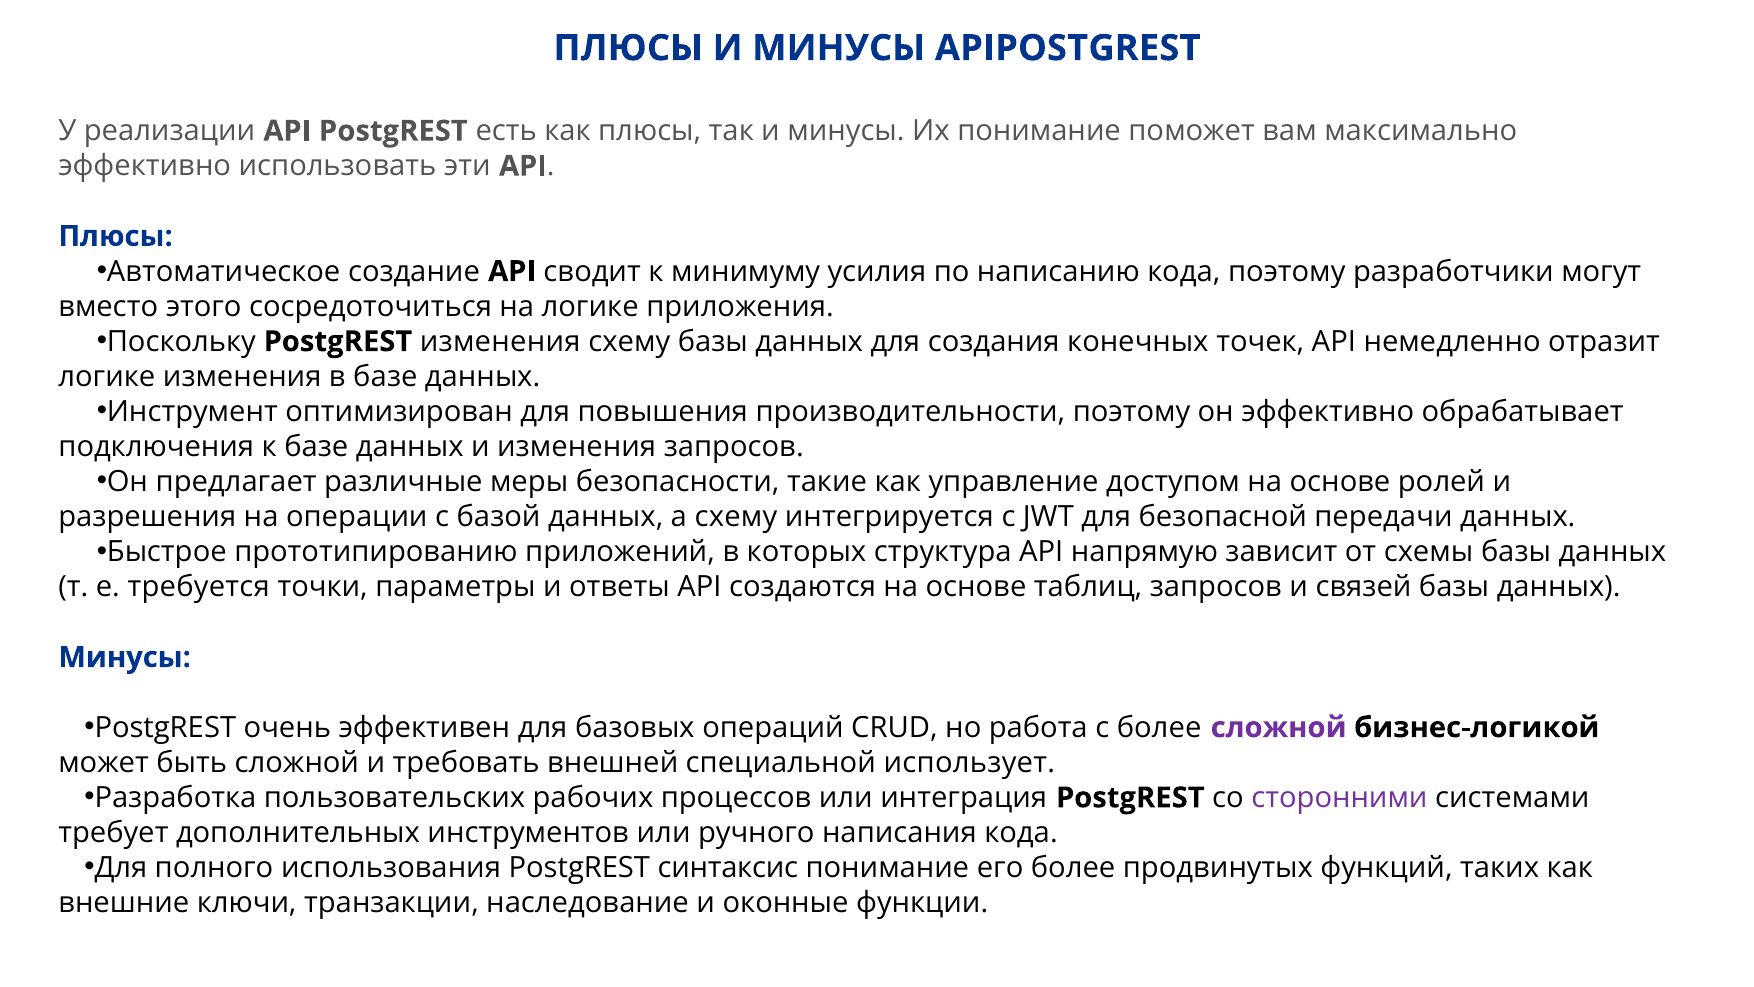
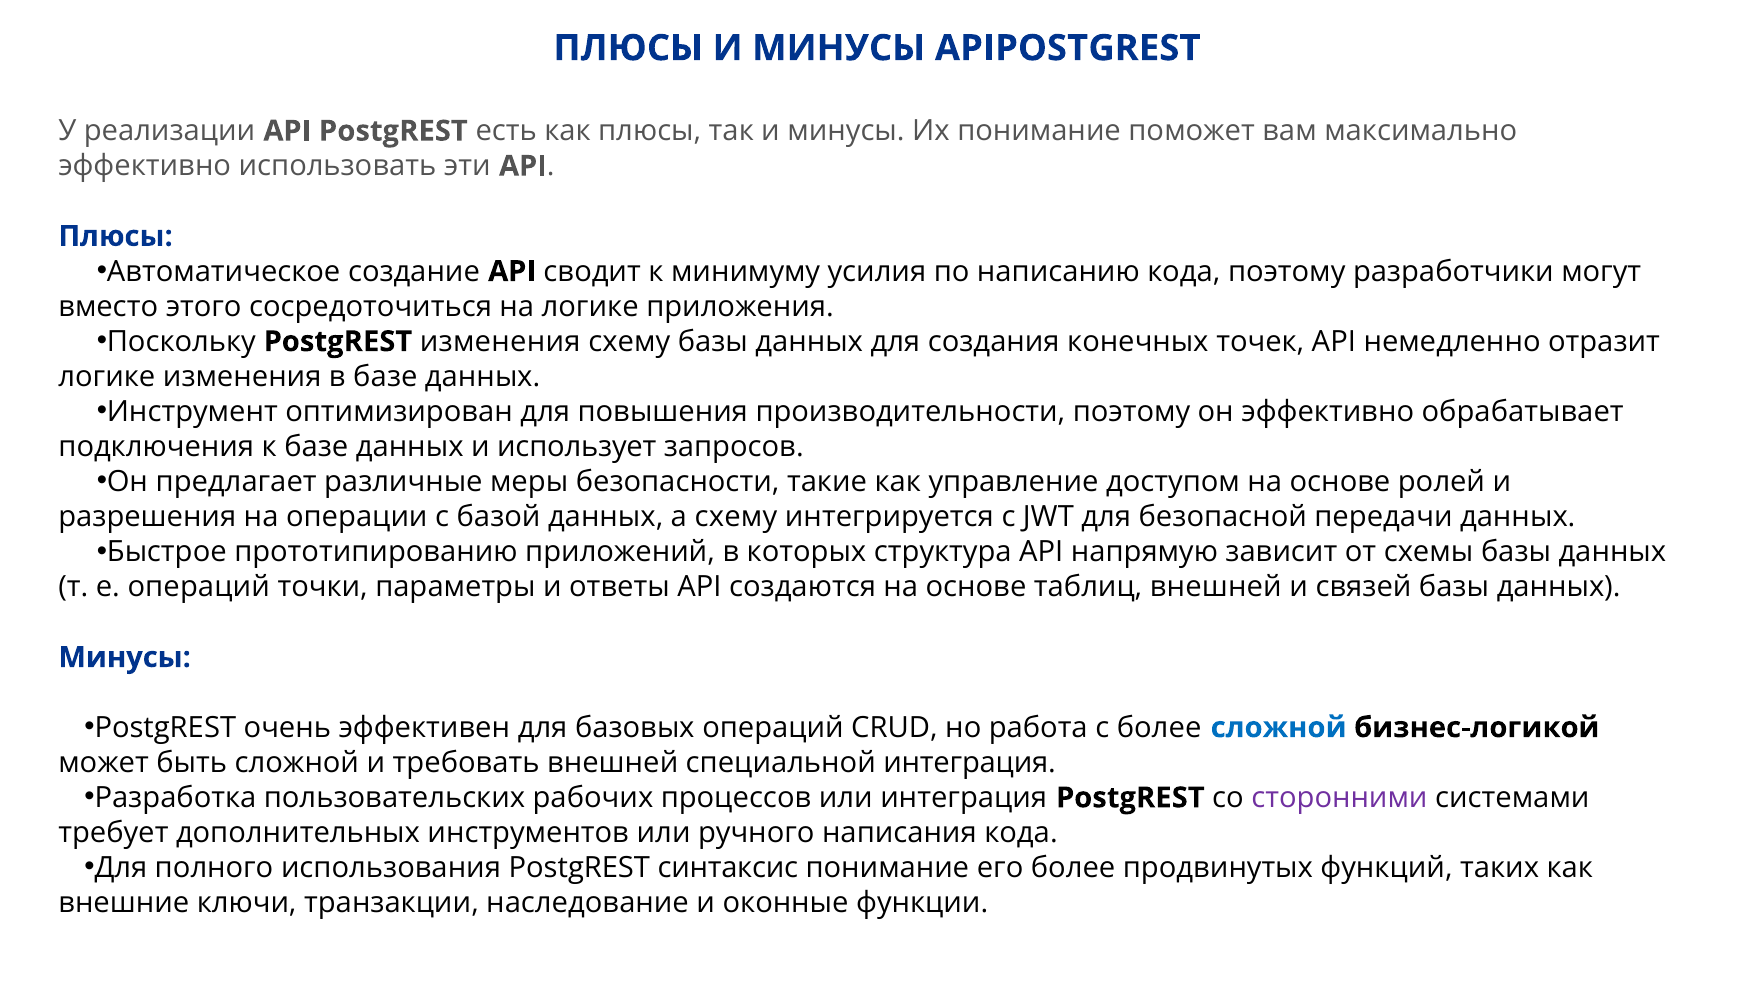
и изменения: изменения -> использует
е требуется: требуется -> операций
таблиц запросов: запросов -> внешней
сложной at (1279, 727) colour: purple -> blue
специальной использует: использует -> интеграция
